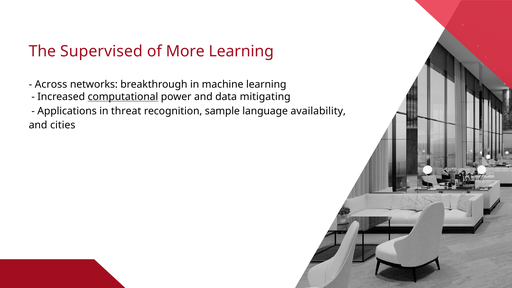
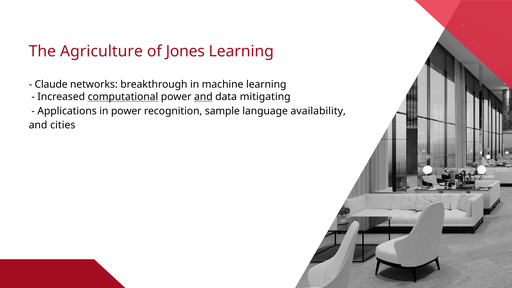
Supervised: Supervised -> Agriculture
More: More -> Jones
Across: Across -> Claude
and at (203, 97) underline: none -> present
in threat: threat -> power
